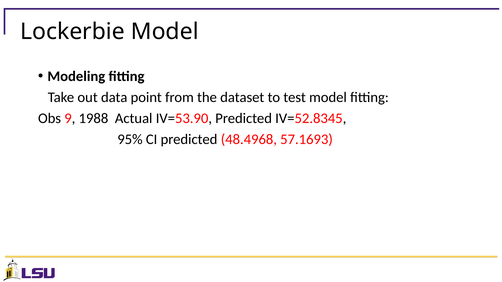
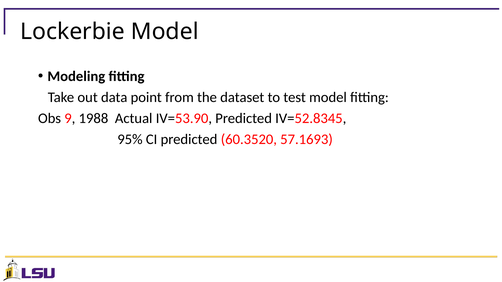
48.4968: 48.4968 -> 60.3520
